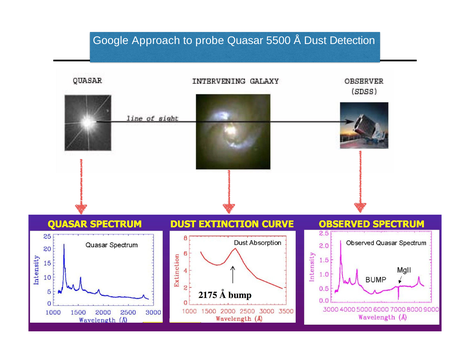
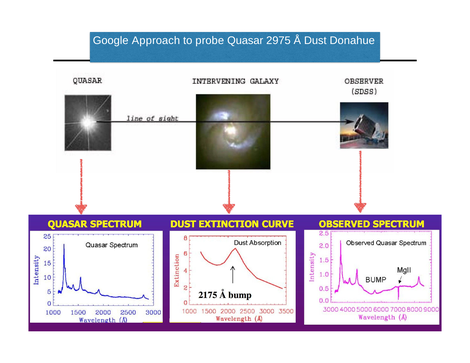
5500: 5500 -> 2975
Detection: Detection -> Donahue
